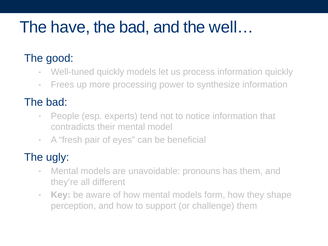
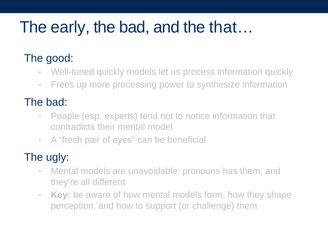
have: have -> early
well…: well… -> that…
